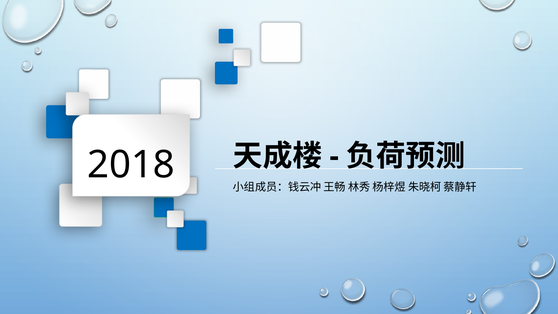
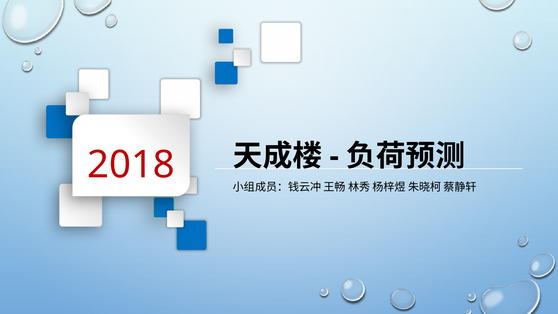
2018 colour: black -> red
